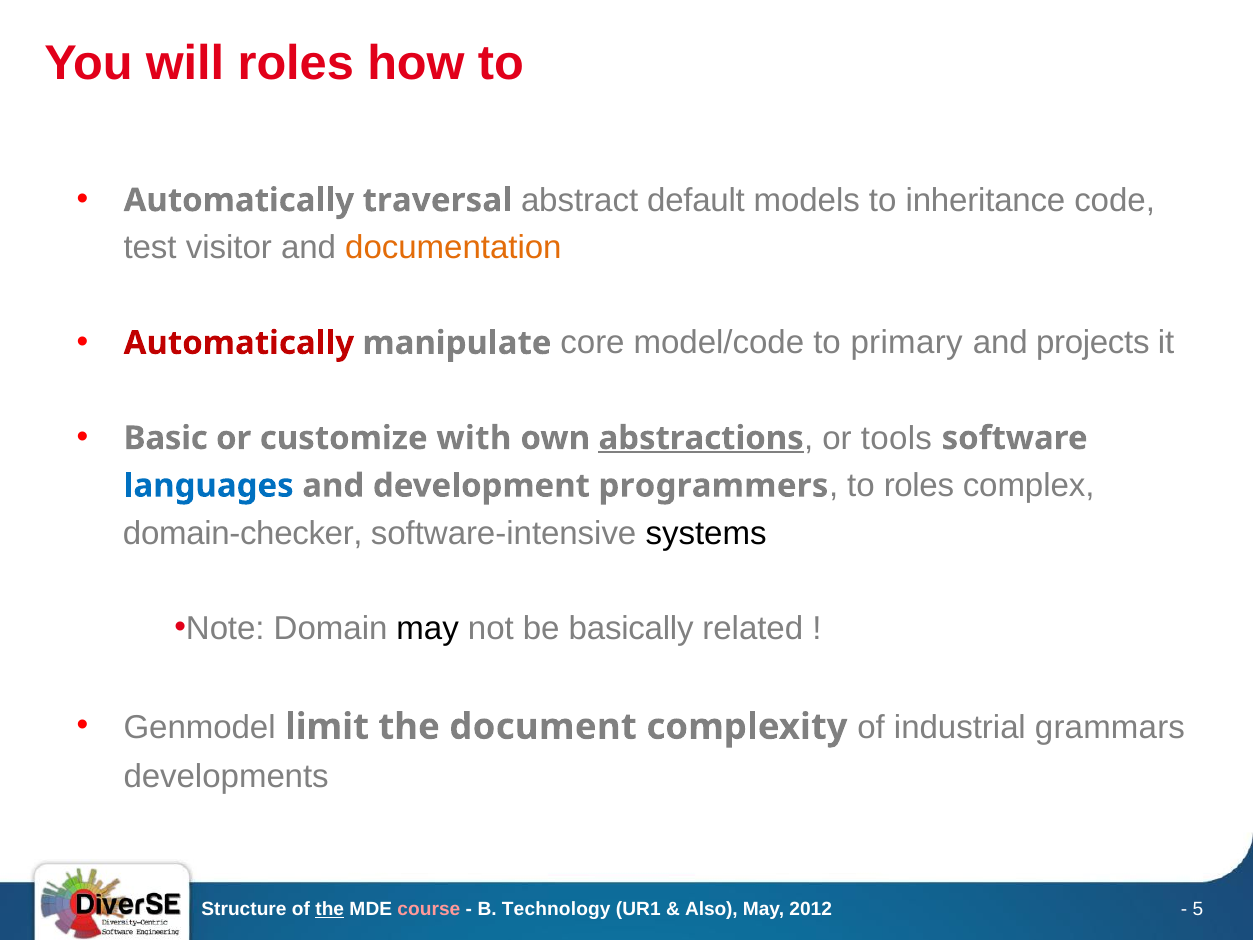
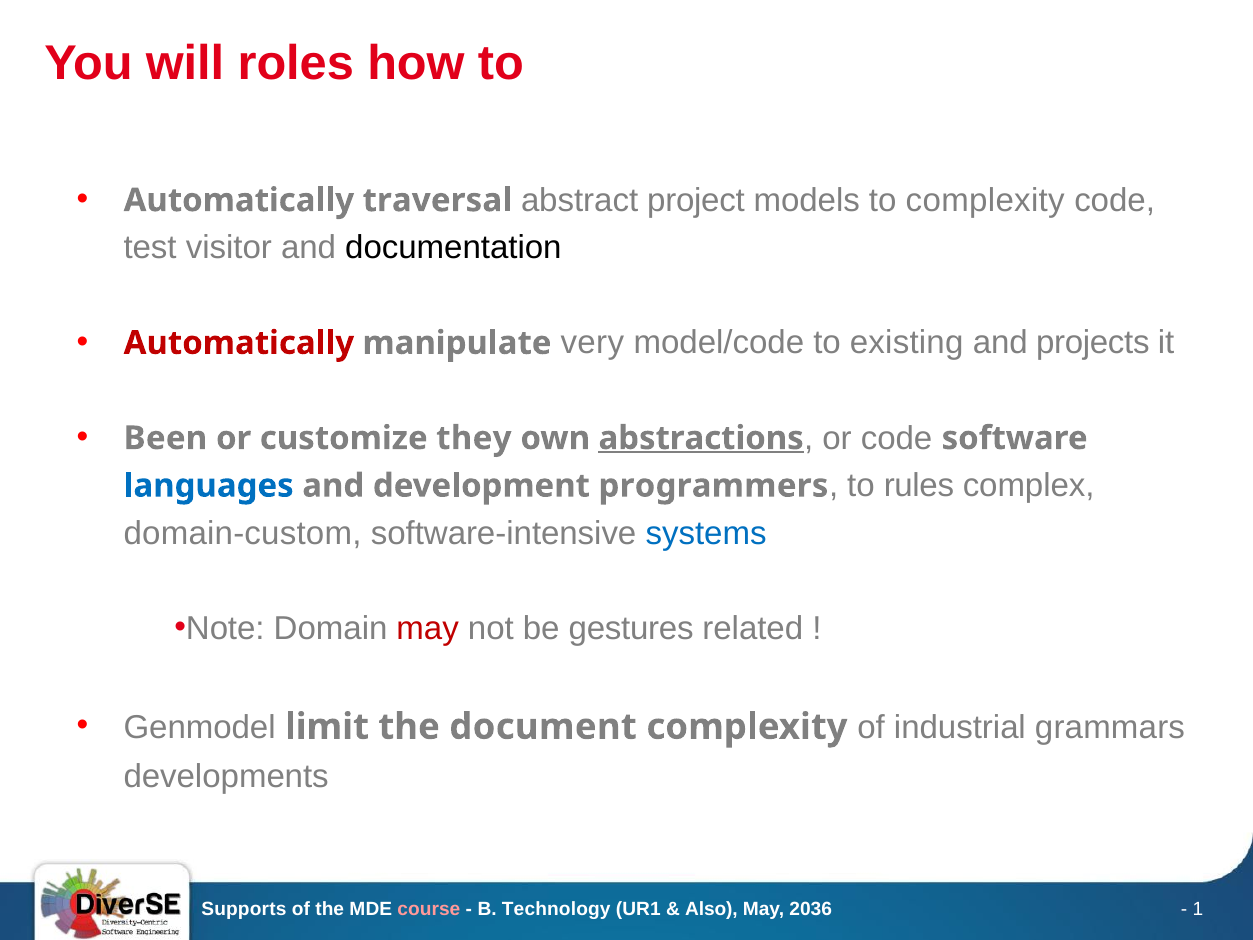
default: default -> project
to inheritance: inheritance -> complexity
documentation colour: orange -> black
core: core -> very
primary: primary -> existing
Basic: Basic -> Been
with: with -> they
or tools: tools -> code
to roles: roles -> rules
domain-checker: domain-checker -> domain-custom
systems colour: black -> blue
may at (428, 628) colour: black -> red
basically: basically -> gestures
Structure: Structure -> Supports
the at (330, 909) underline: present -> none
2012: 2012 -> 2036
5: 5 -> 1
